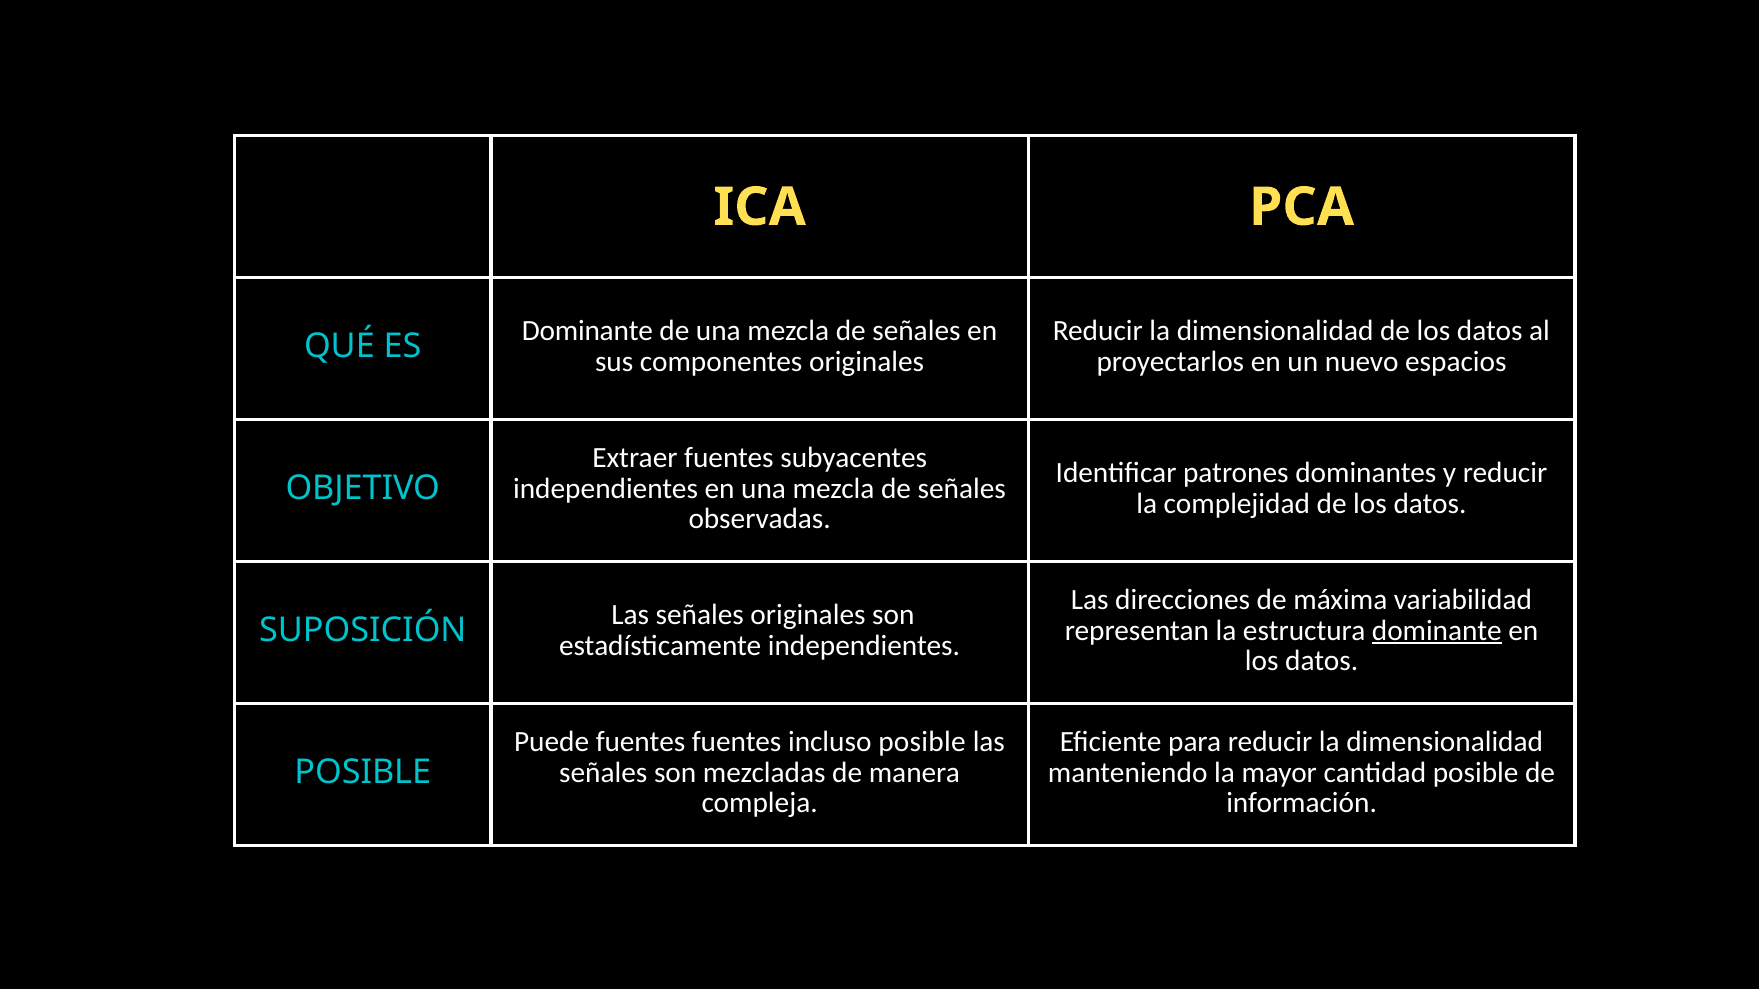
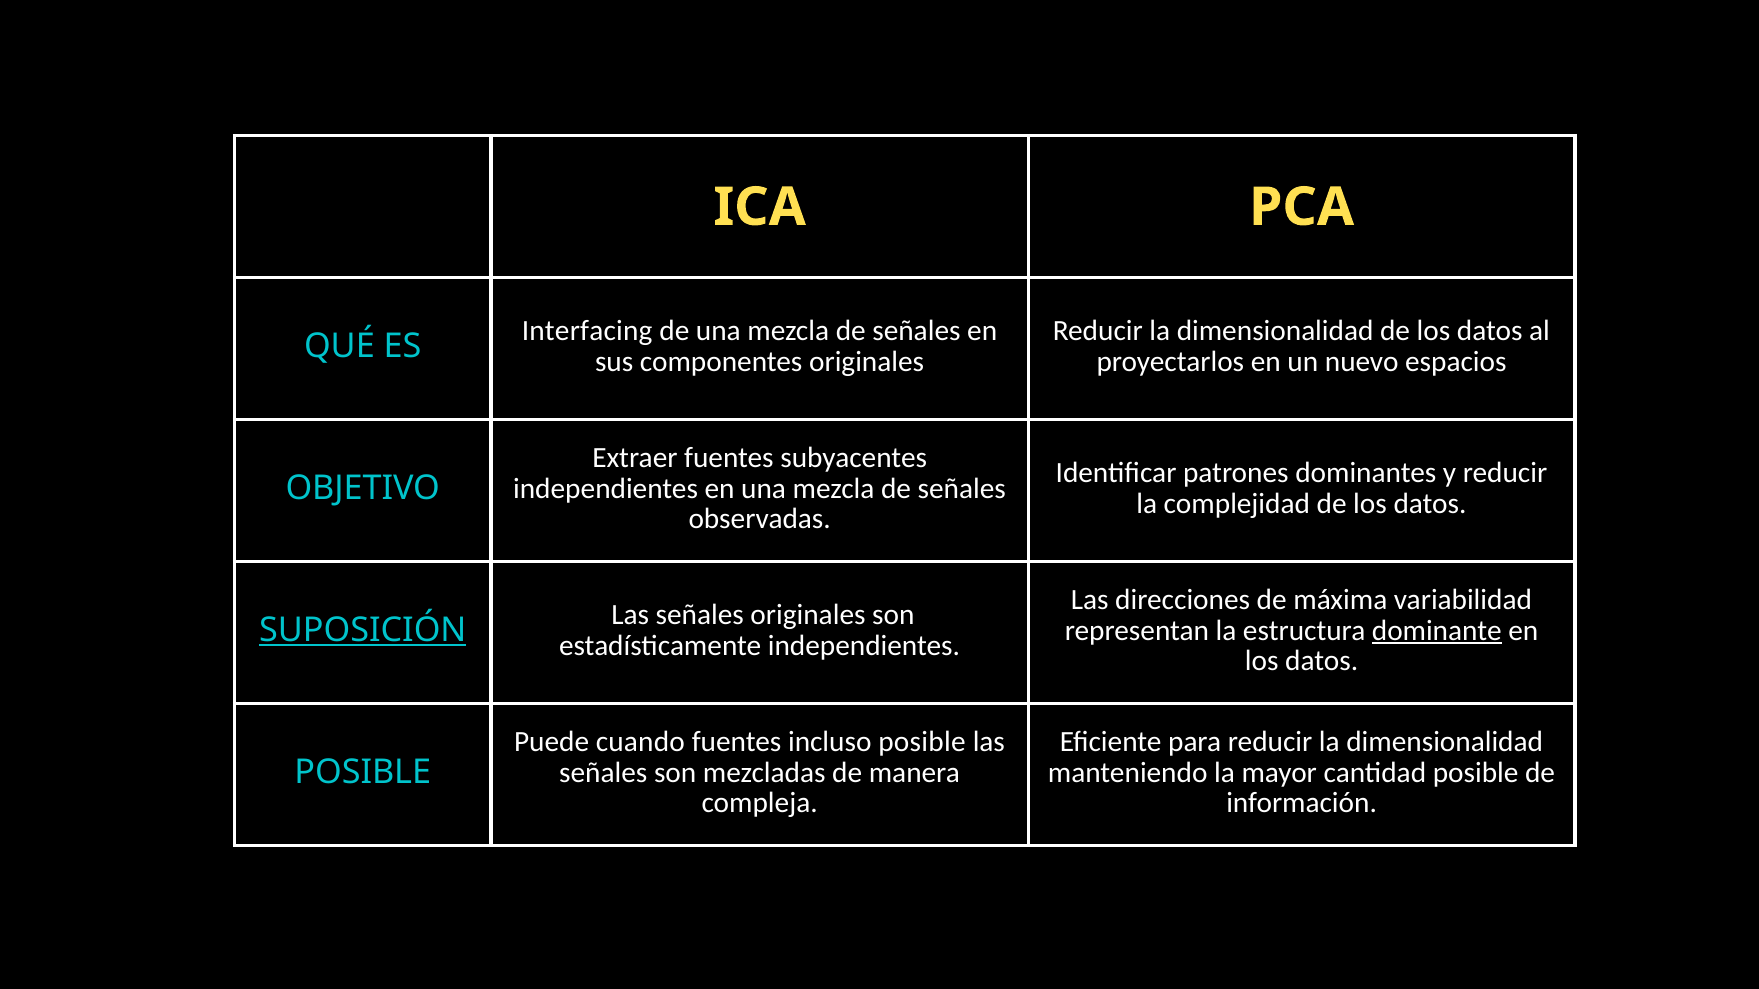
Dominante at (587, 331): Dominante -> Interfacing
SUPOSICIÓN underline: none -> present
Puede fuentes: fuentes -> cuando
